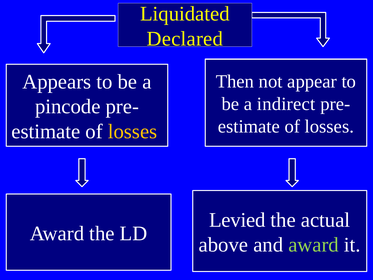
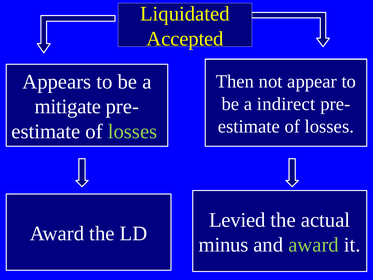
Declared: Declared -> Accepted
pincode: pincode -> mitigate
losses at (133, 131) colour: yellow -> light green
above: above -> minus
